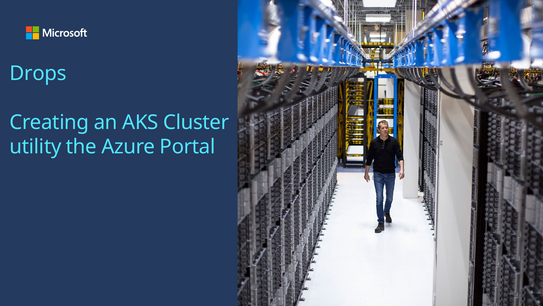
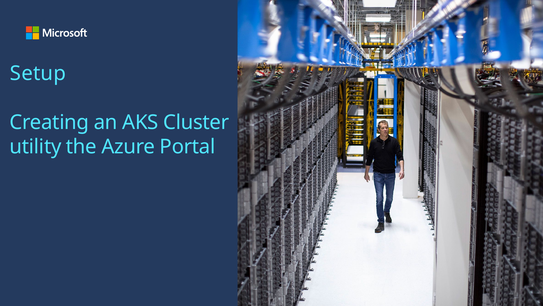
Drops: Drops -> Setup
